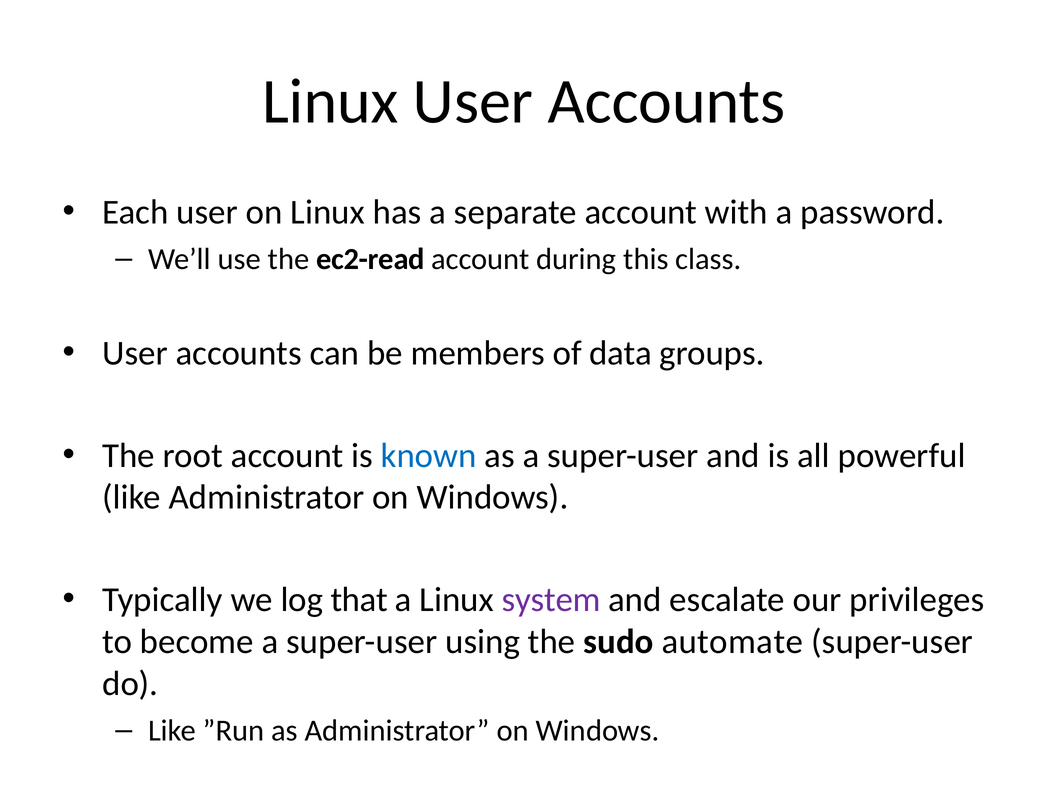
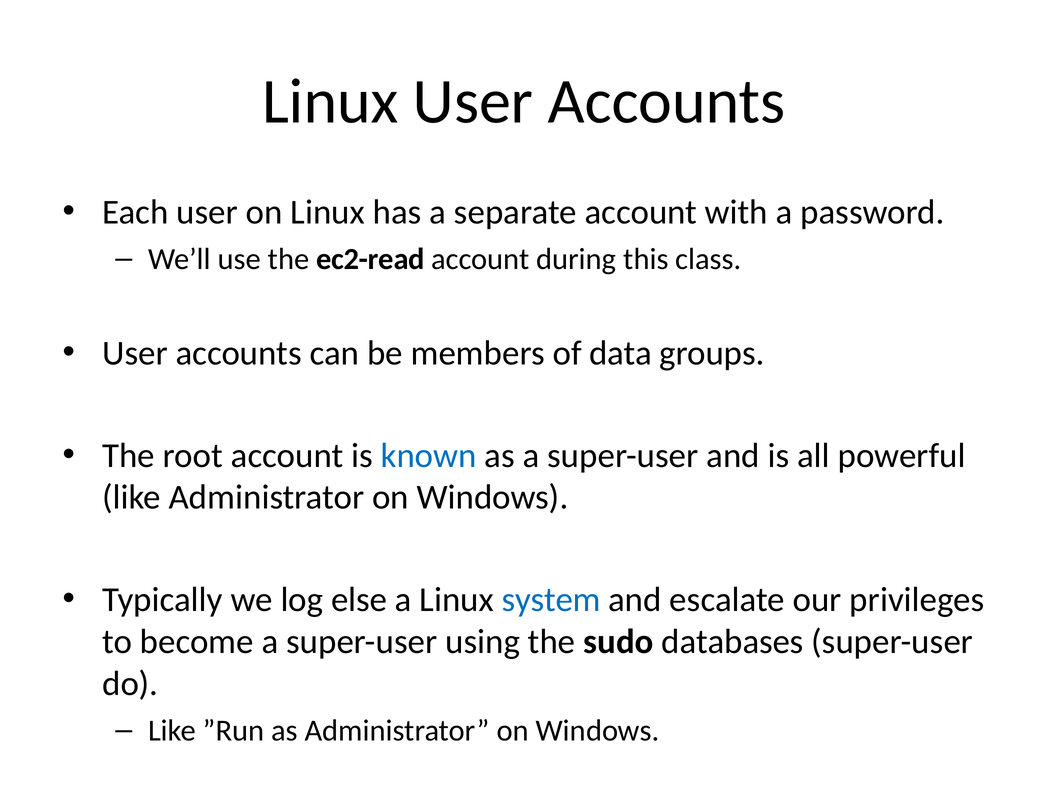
that: that -> else
system colour: purple -> blue
automate: automate -> databases
